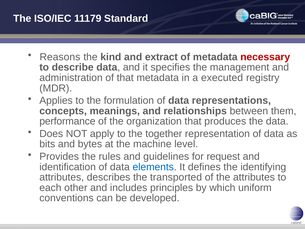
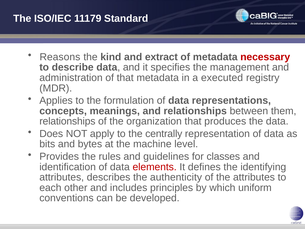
performance at (67, 121): performance -> relationships
together: together -> centrally
request: request -> classes
elements colour: blue -> red
transported: transported -> authenticity
